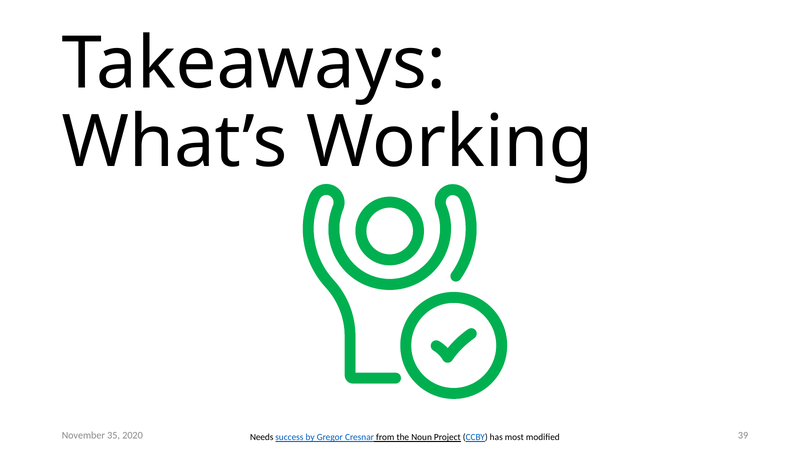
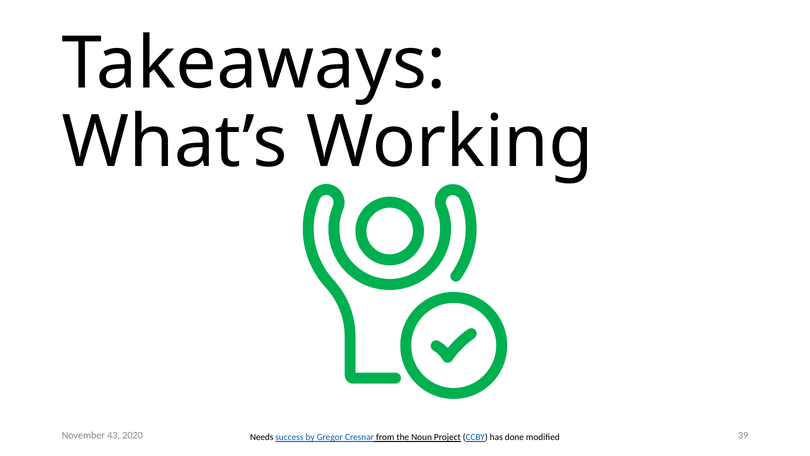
35: 35 -> 43
most: most -> done
